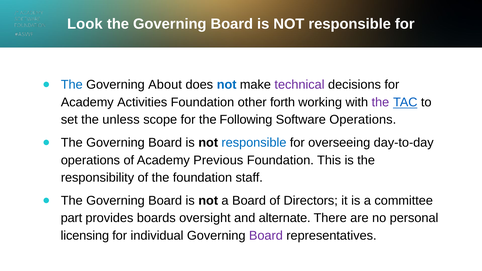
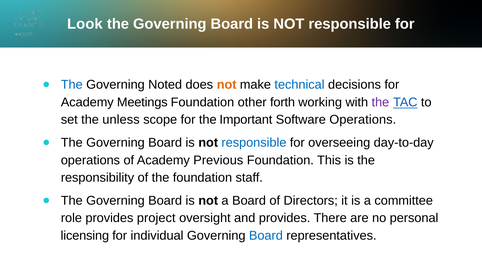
About: About -> Noted
not at (227, 85) colour: blue -> orange
technical colour: purple -> blue
Activities: Activities -> Meetings
Following: Following -> Important
part: part -> role
boards: boards -> project
and alternate: alternate -> provides
Board at (266, 236) colour: purple -> blue
